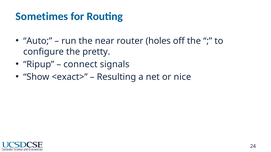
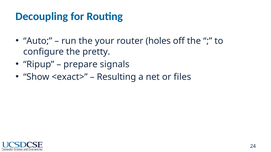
Sometimes: Sometimes -> Decoupling
near: near -> your
connect: connect -> prepare
nice: nice -> files
